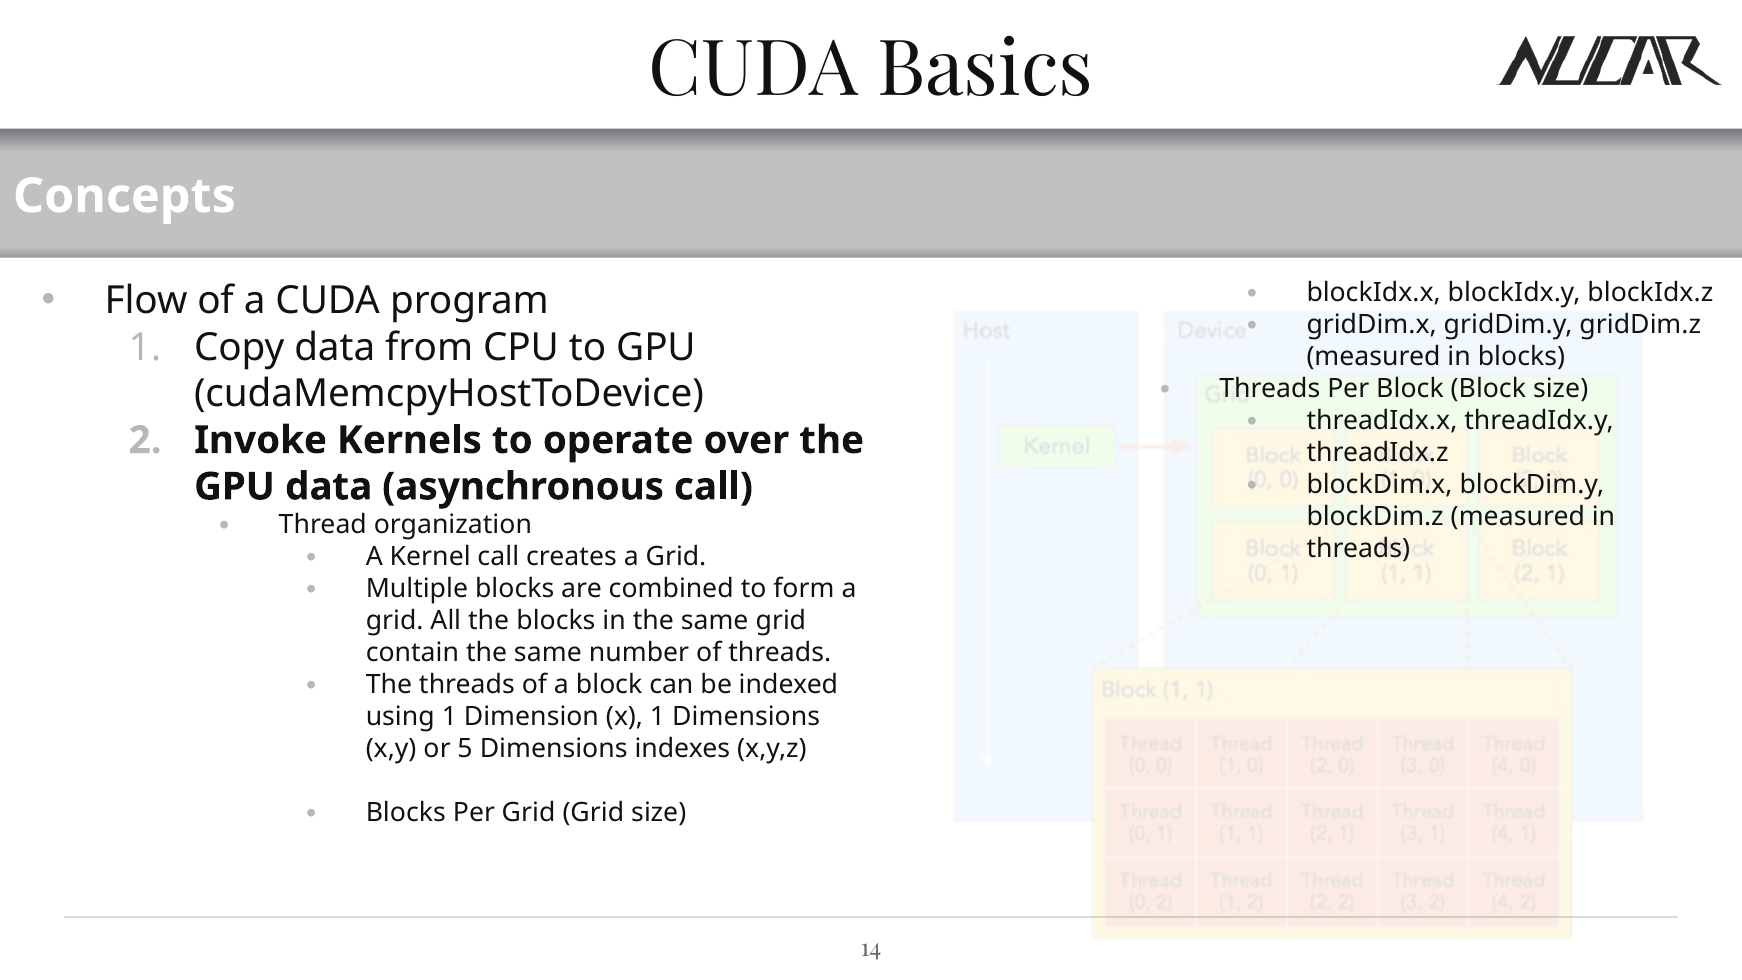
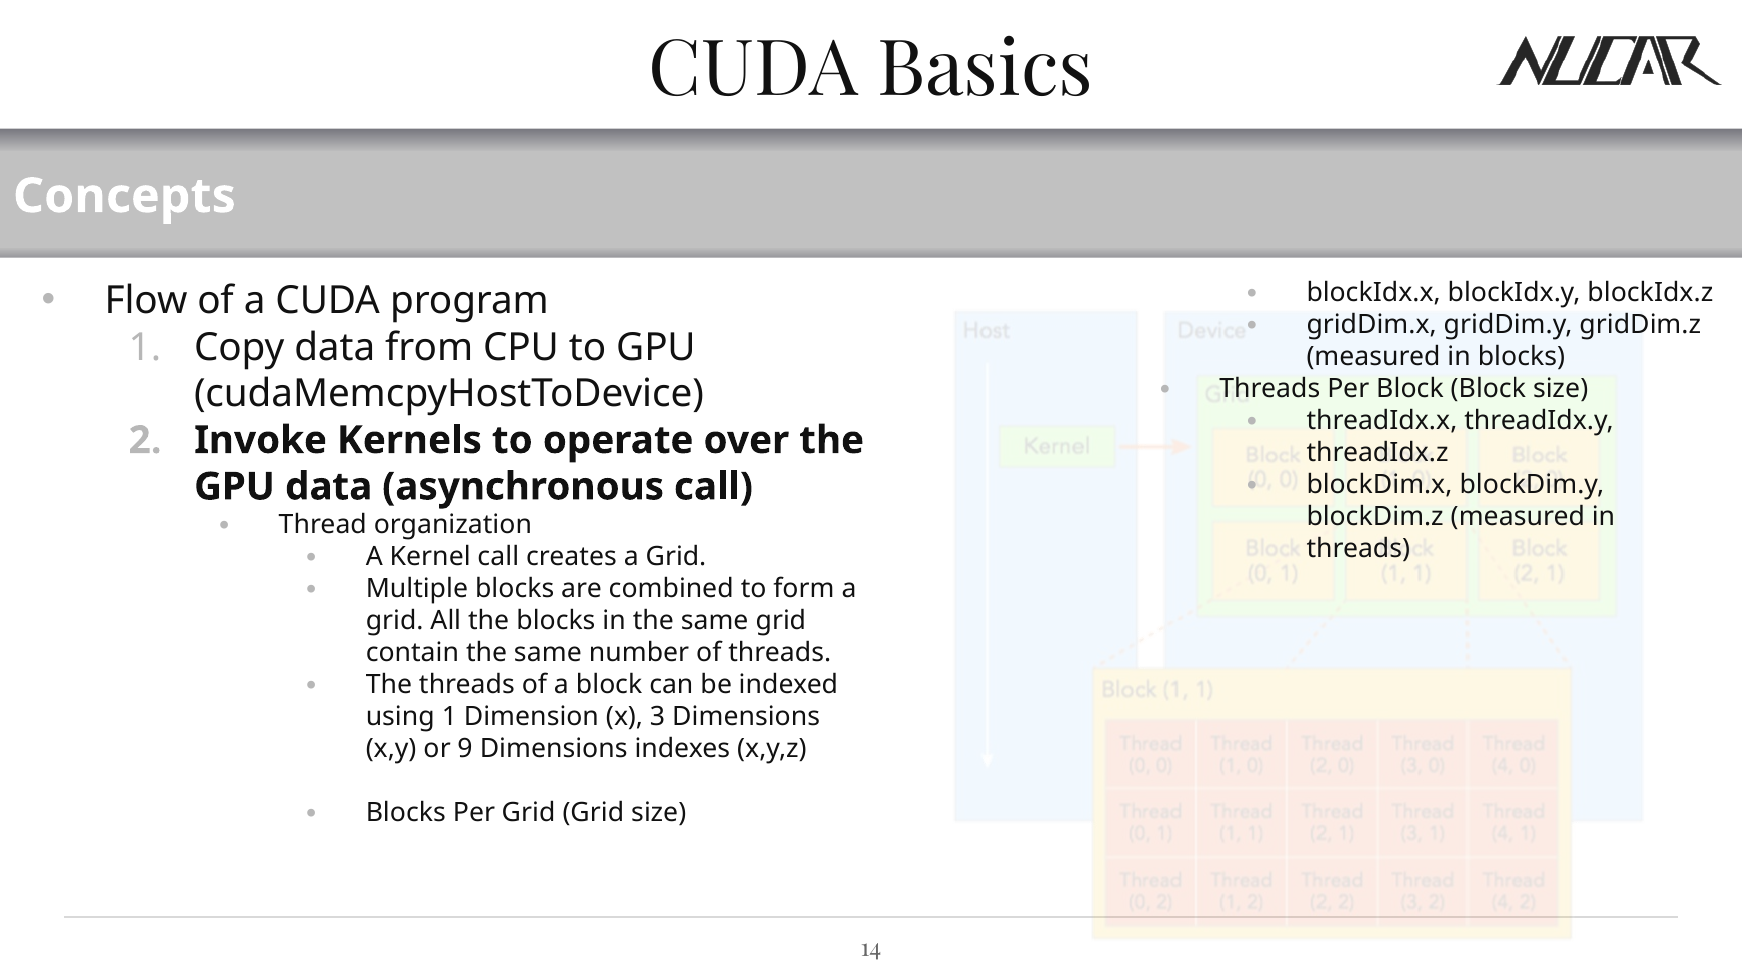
x 1: 1 -> 3
5: 5 -> 9
